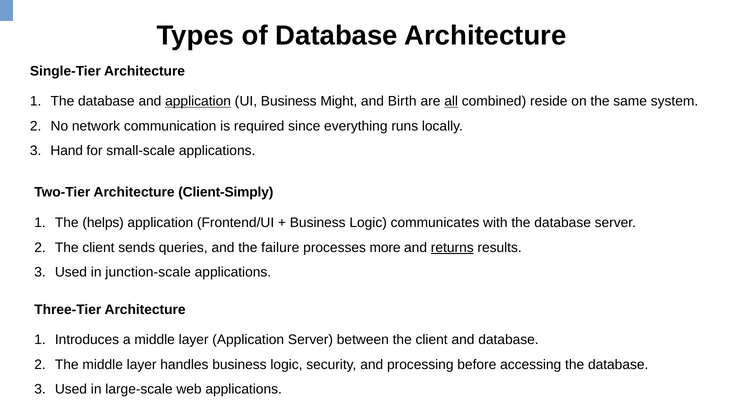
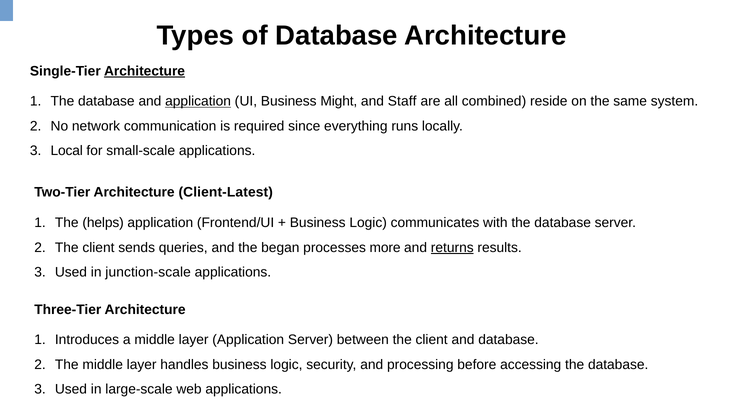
Architecture at (145, 71) underline: none -> present
Birth: Birth -> Staff
all underline: present -> none
Hand: Hand -> Local
Client-Simply: Client-Simply -> Client-Latest
failure: failure -> began
